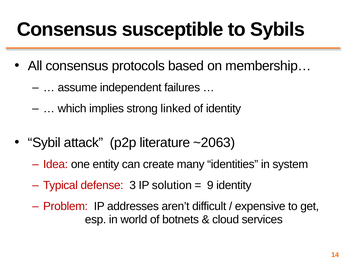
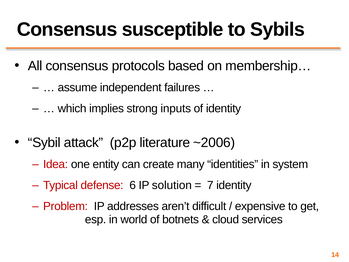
linked: linked -> inputs
~2063: ~2063 -> ~2006
3: 3 -> 6
9: 9 -> 7
